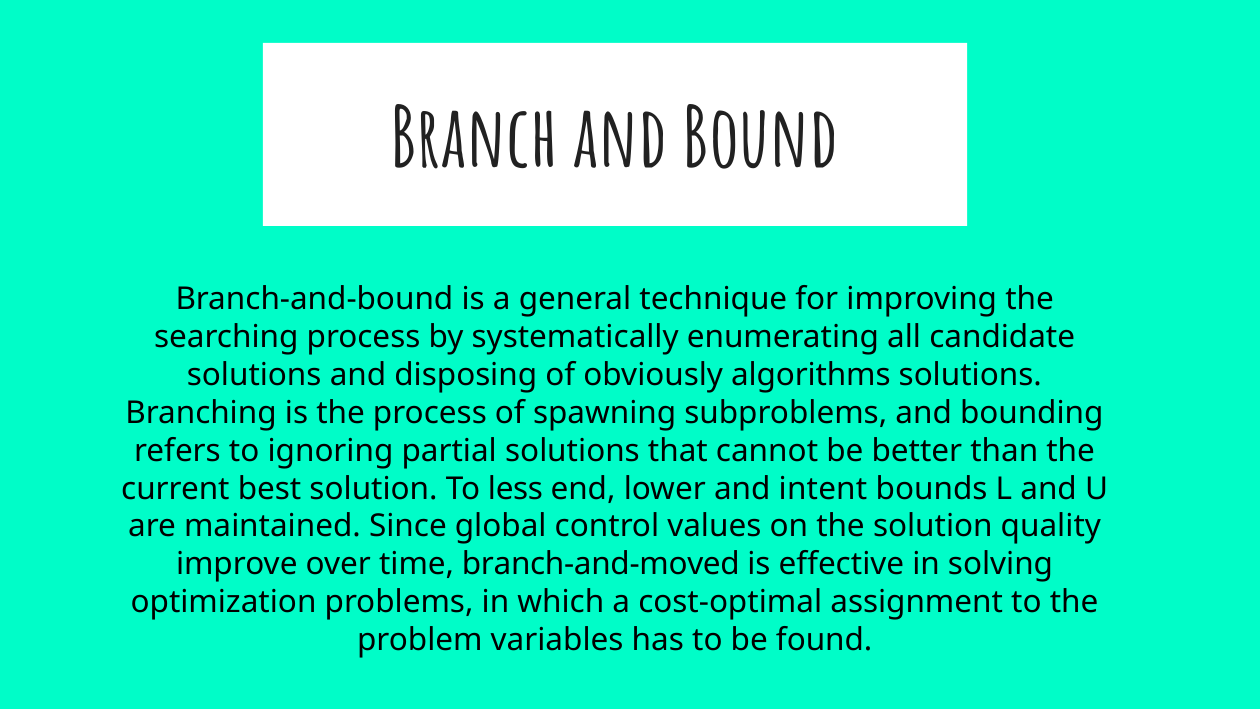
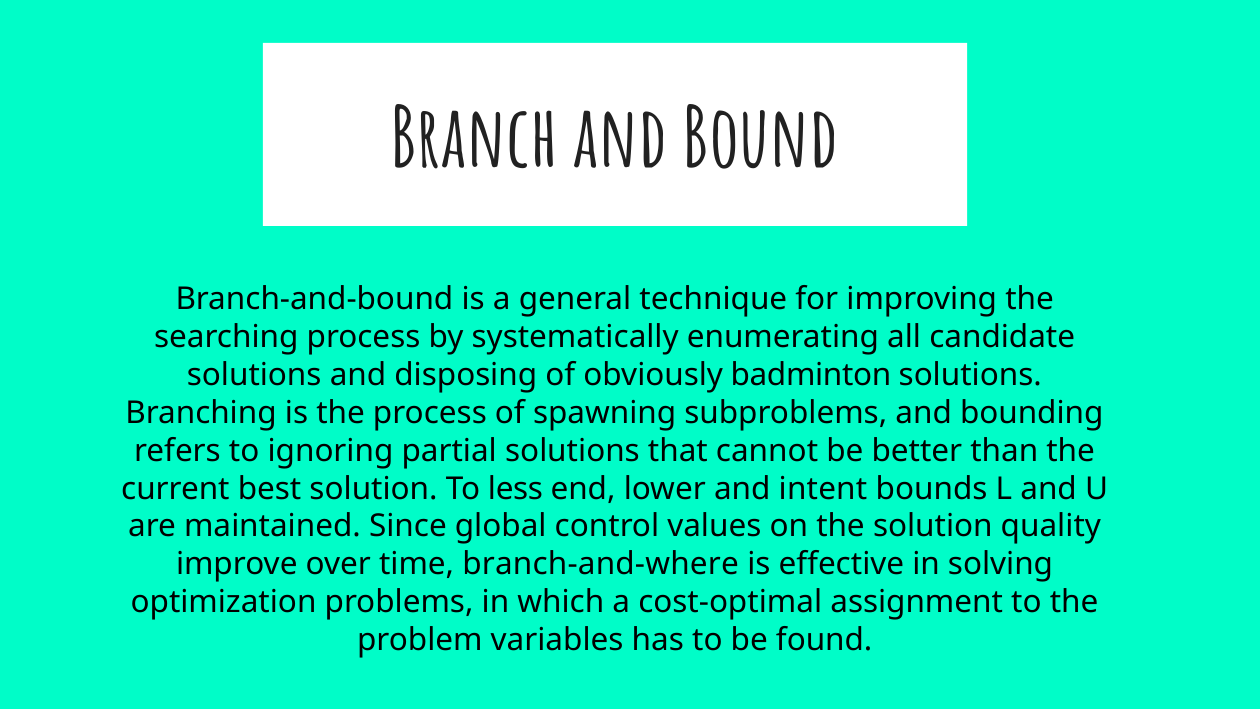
algorithms: algorithms -> badminton
branch-and-moved: branch-and-moved -> branch-and-where
